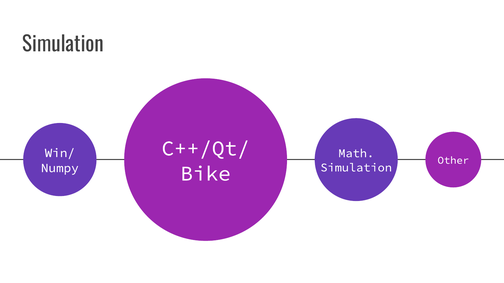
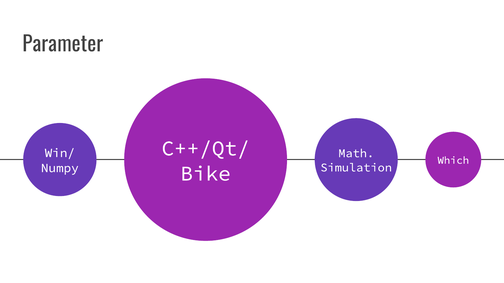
Simulation at (63, 45): Simulation -> Parameter
Other: Other -> Which
